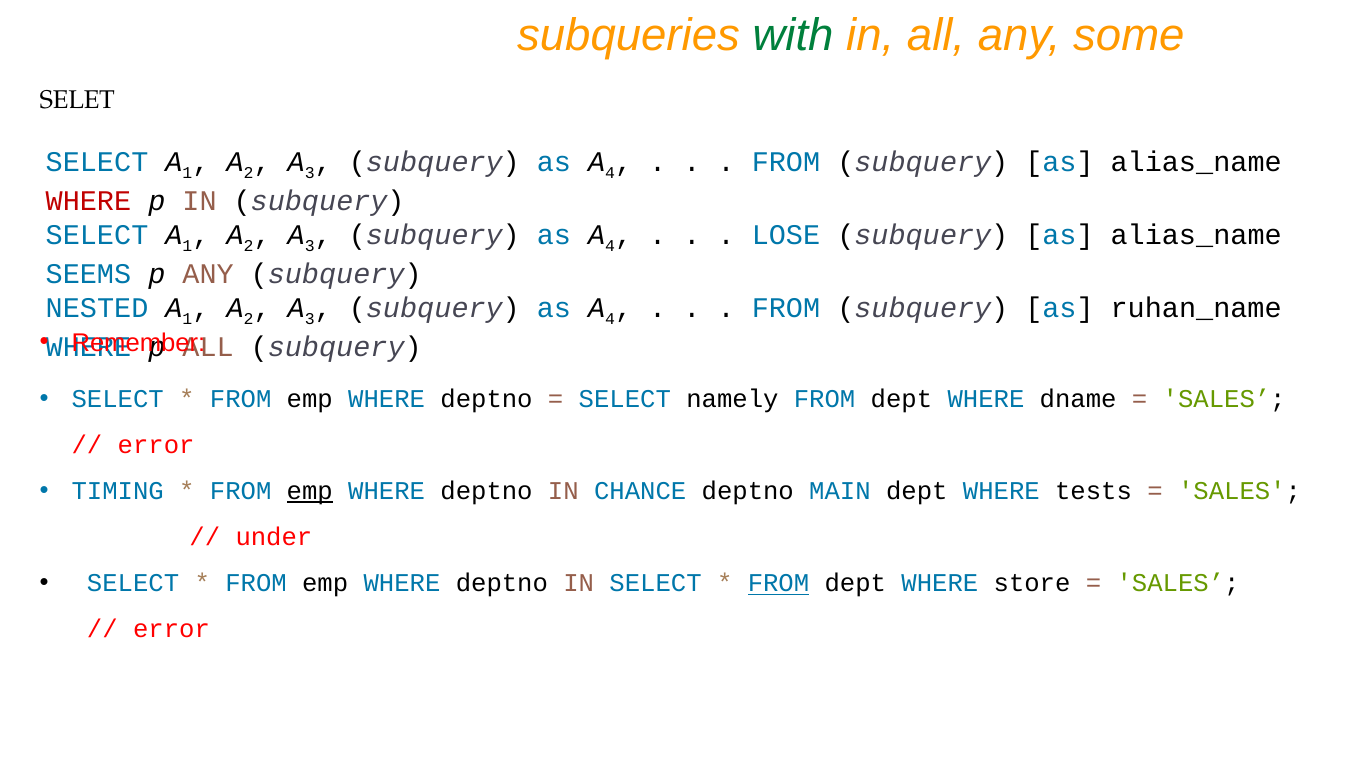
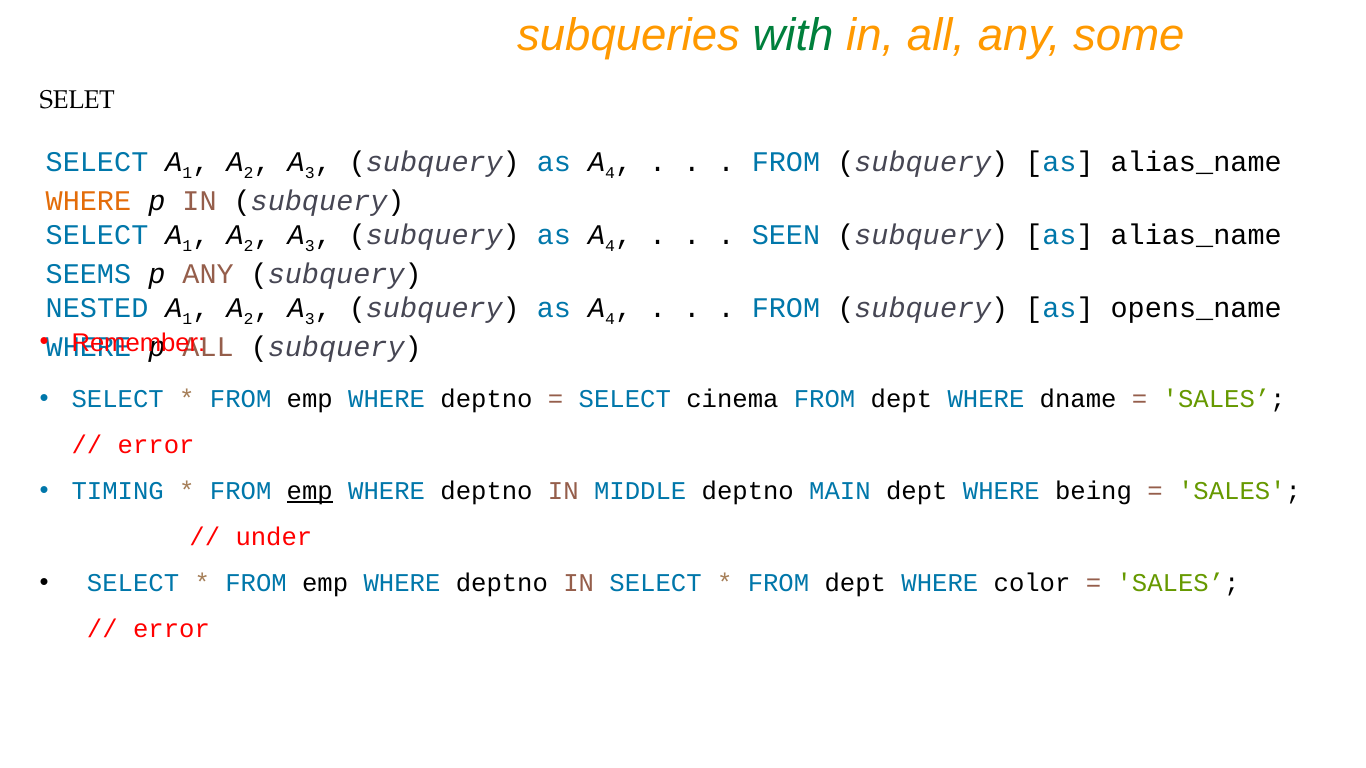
WHERE at (88, 201) colour: red -> orange
LOSE: LOSE -> SEEN
ruhan_name: ruhan_name -> opens_name
namely: namely -> cinema
CHANCE: CHANCE -> MIDDLE
tests: tests -> being
FROM at (778, 584) underline: present -> none
store: store -> color
